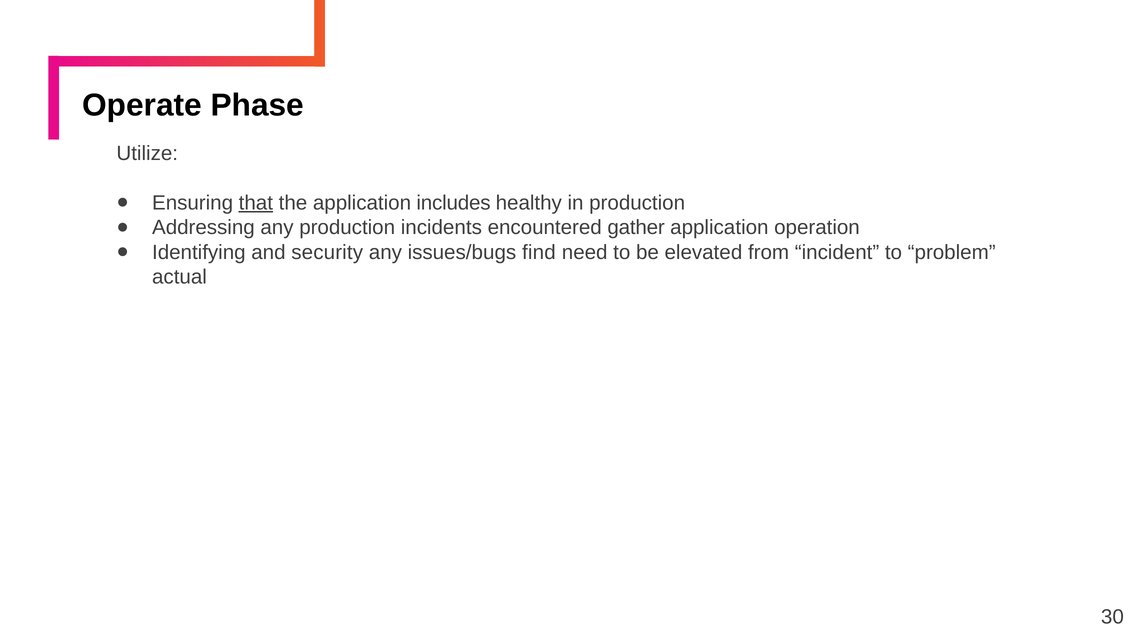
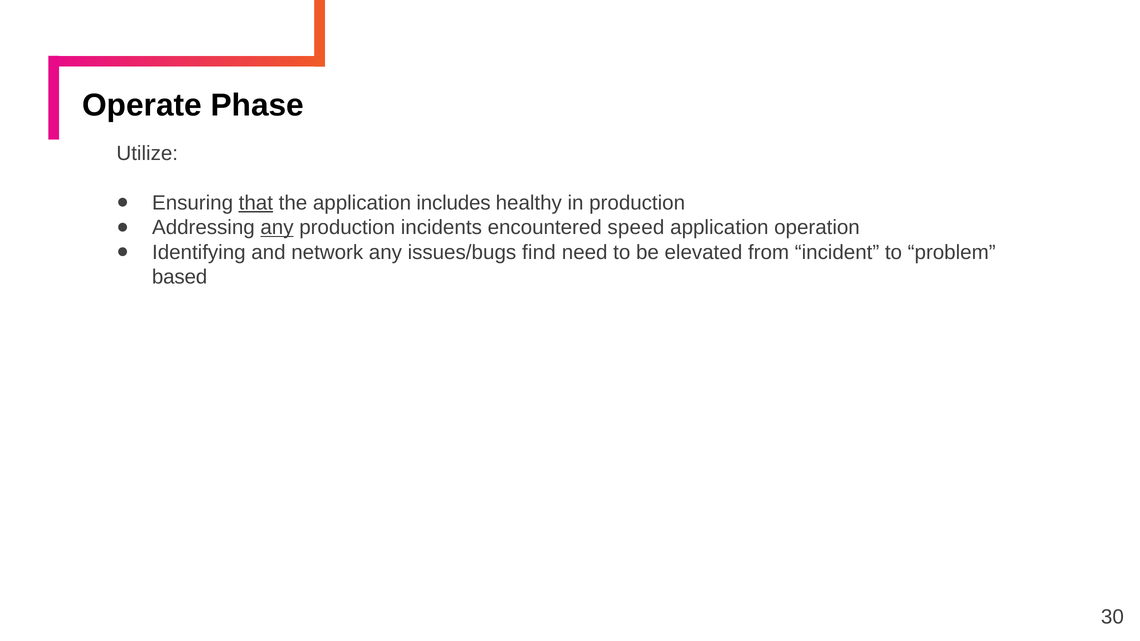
any at (277, 228) underline: none -> present
gather: gather -> speed
security: security -> network
actual: actual -> based
